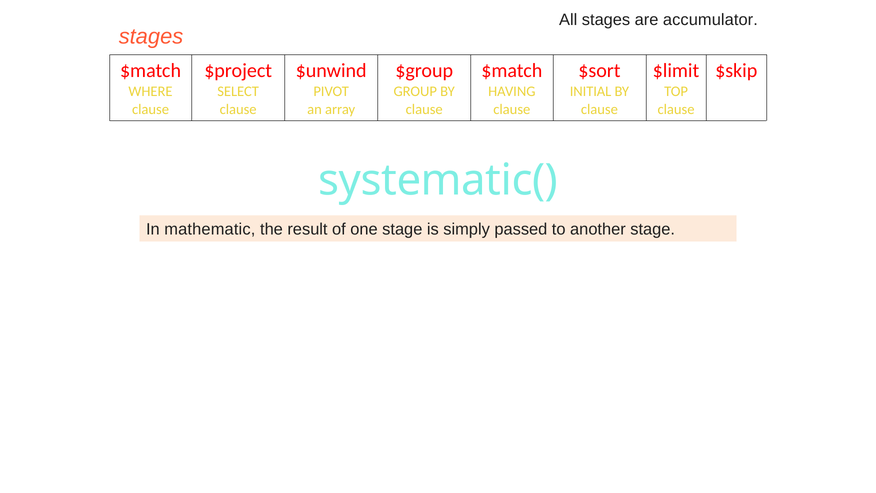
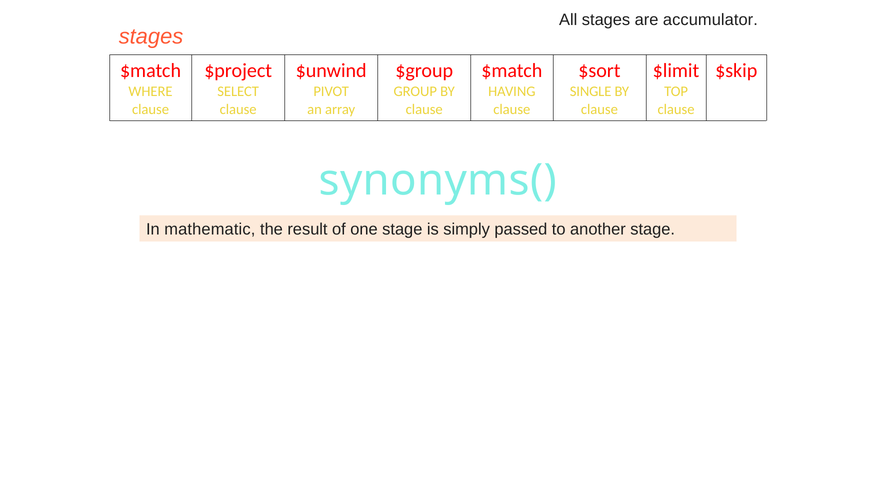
INITIAL: INITIAL -> SINGLE
systematic(: systematic( -> synonyms(
